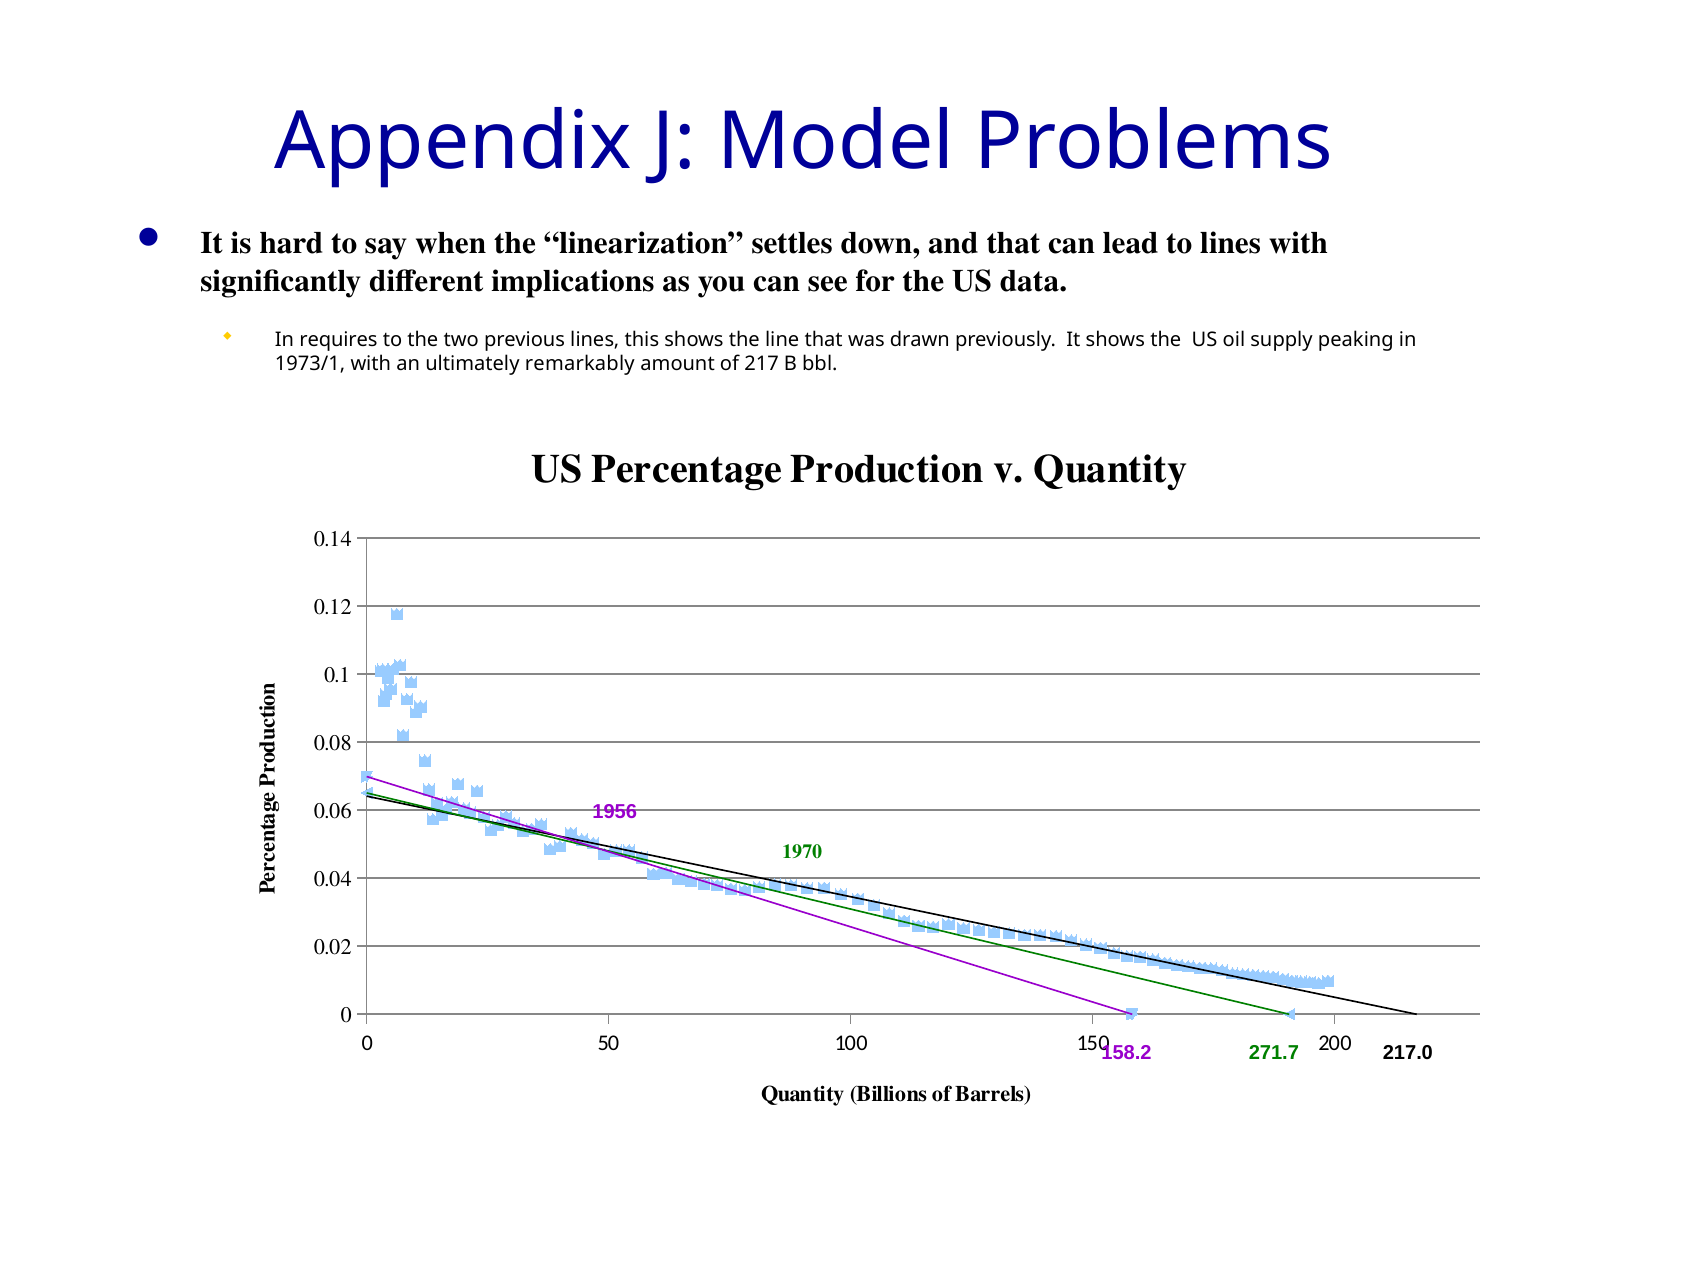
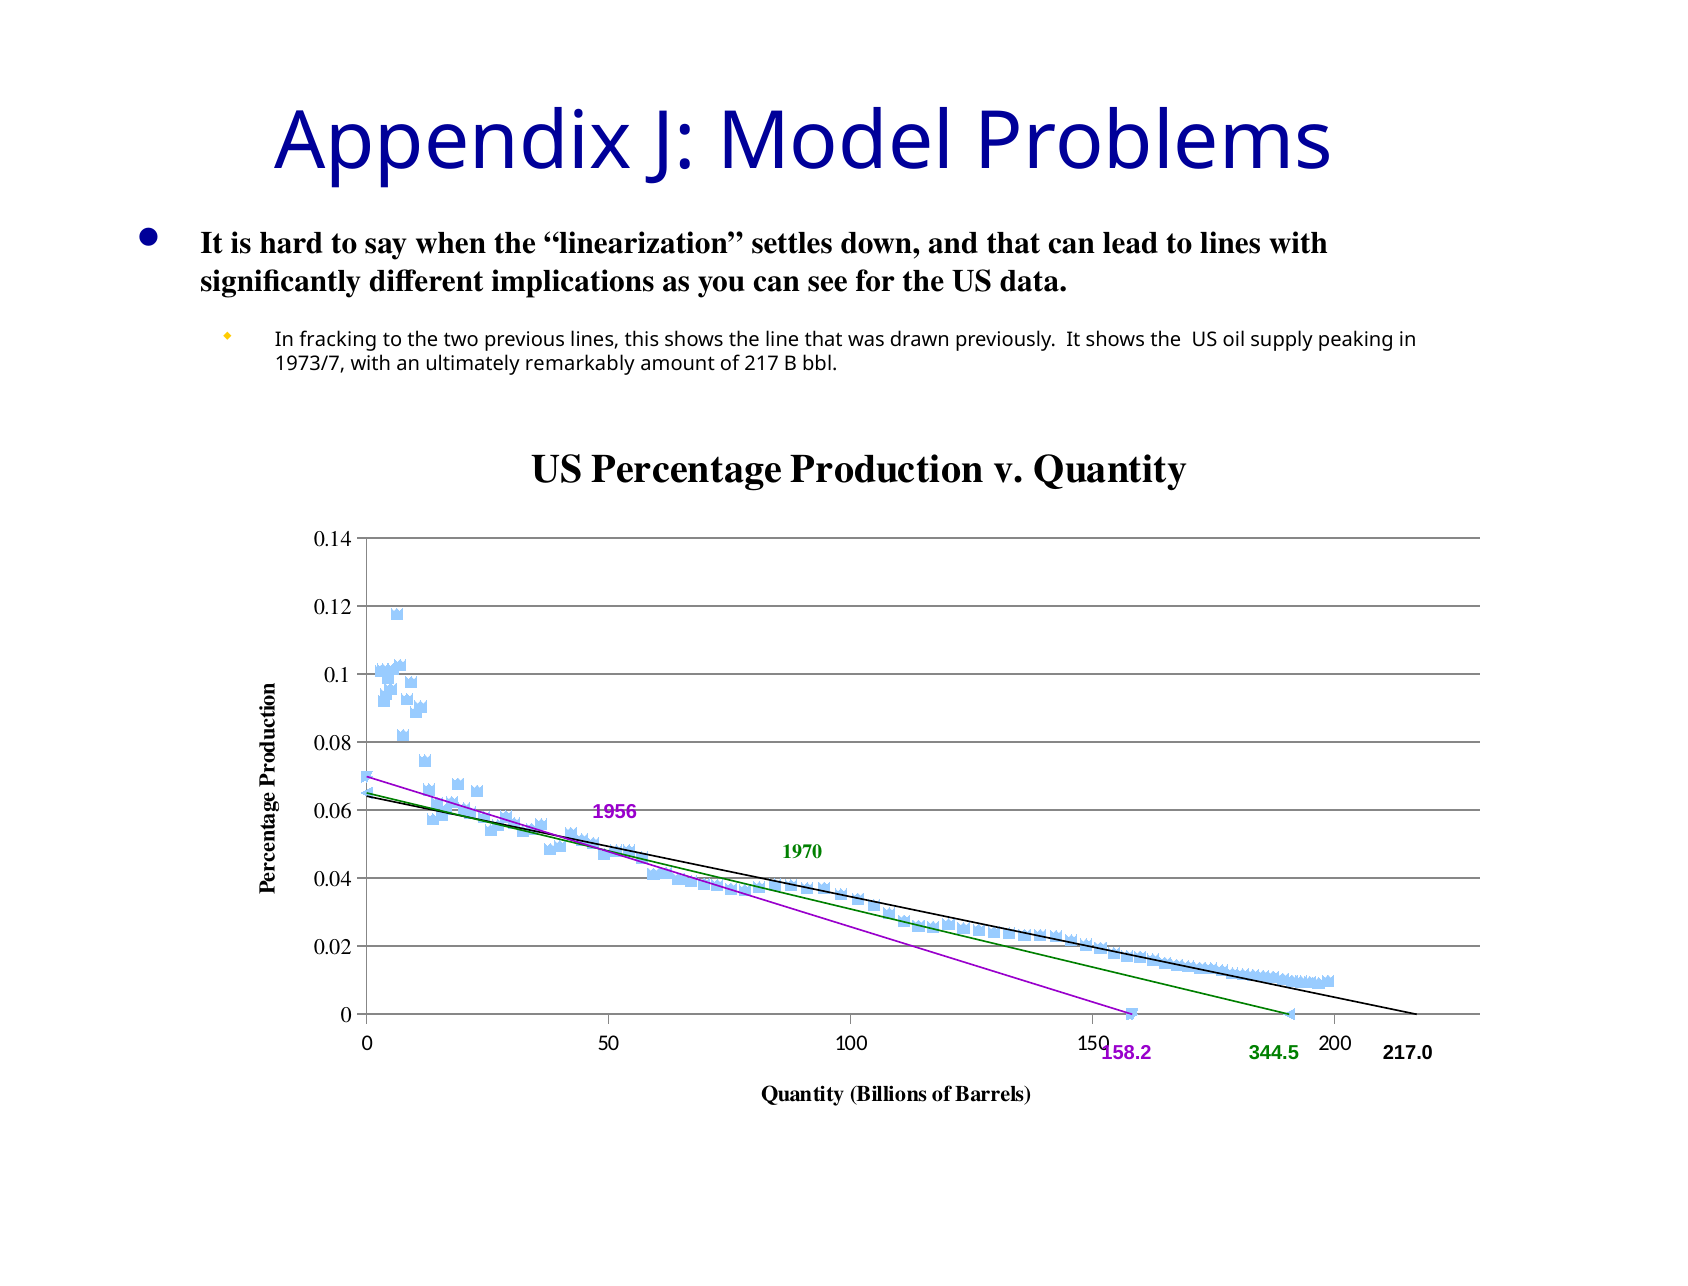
requires: requires -> fracking
1973/1: 1973/1 -> 1973/7
271.7: 271.7 -> 344.5
